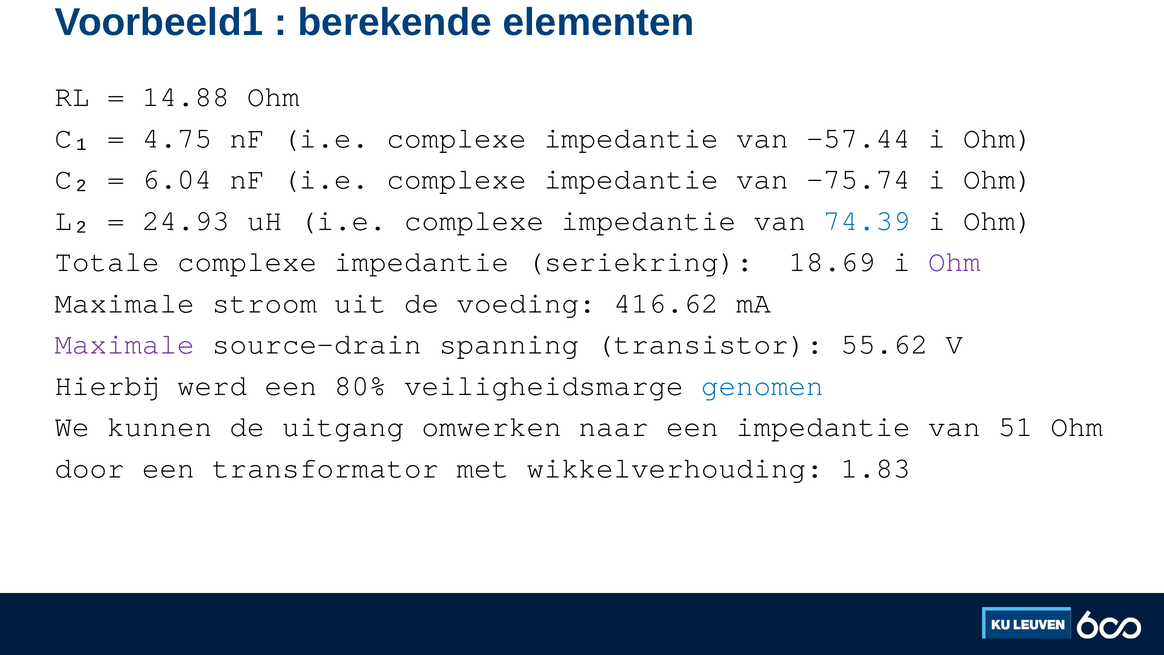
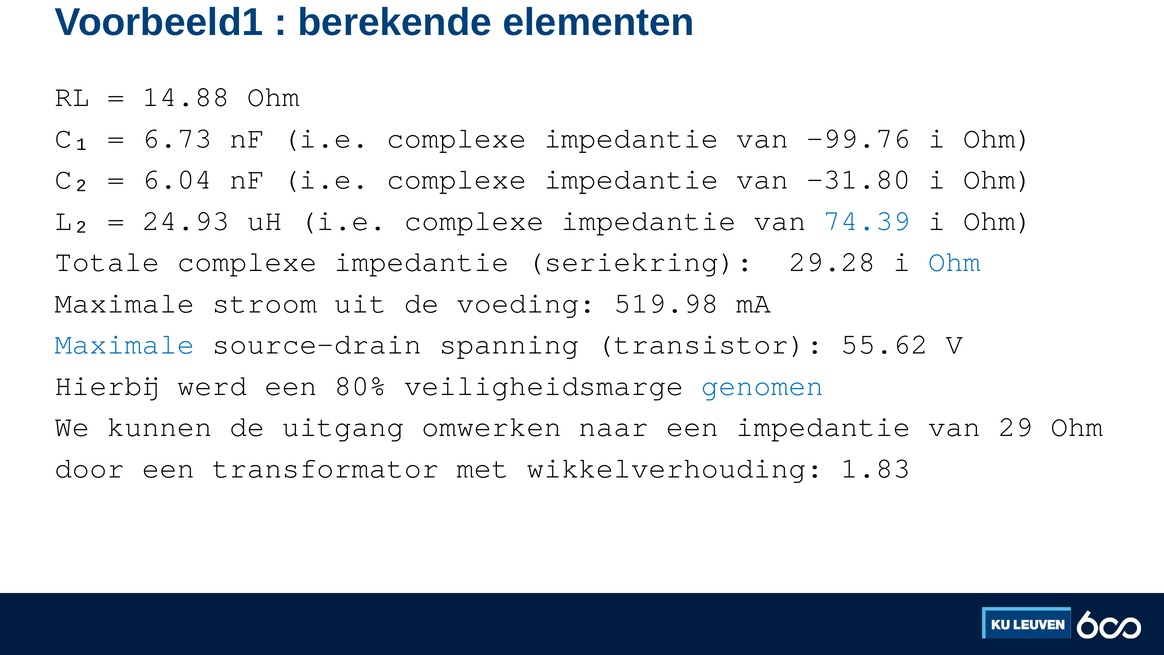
4.75: 4.75 -> 6.73
-57.44: -57.44 -> -99.76
-75.74: -75.74 -> -31.80
18.69: 18.69 -> 29.28
Ohm at (955, 262) colour: purple -> blue
416.62: 416.62 -> 519.98
Maximale at (125, 344) colour: purple -> blue
51: 51 -> 29
